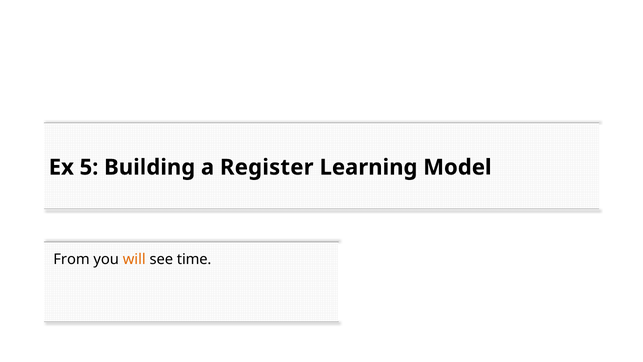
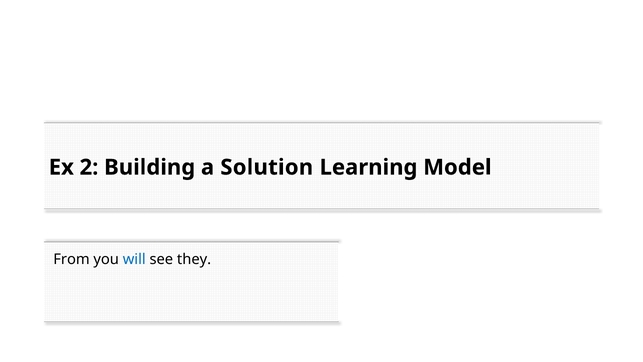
5: 5 -> 2
Register: Register -> Solution
will colour: orange -> blue
time: time -> they
